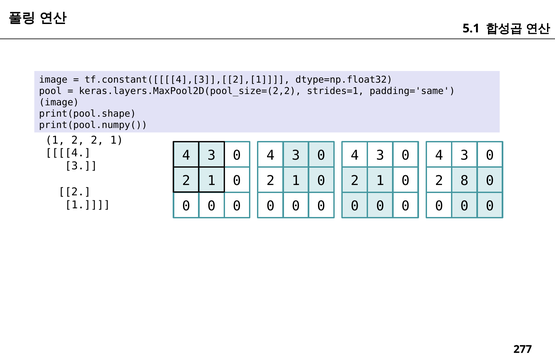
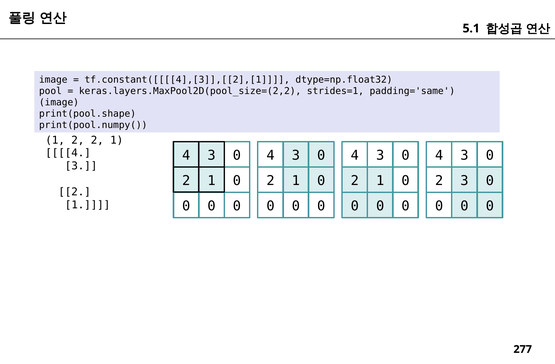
2 8: 8 -> 3
